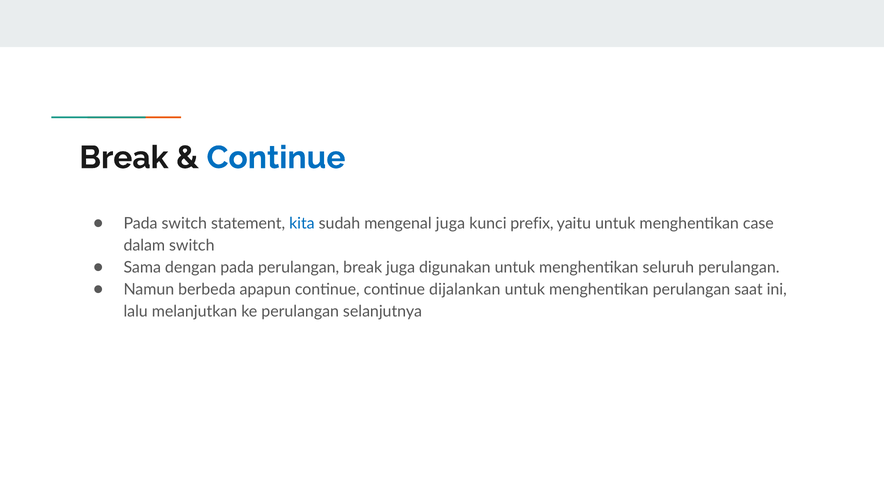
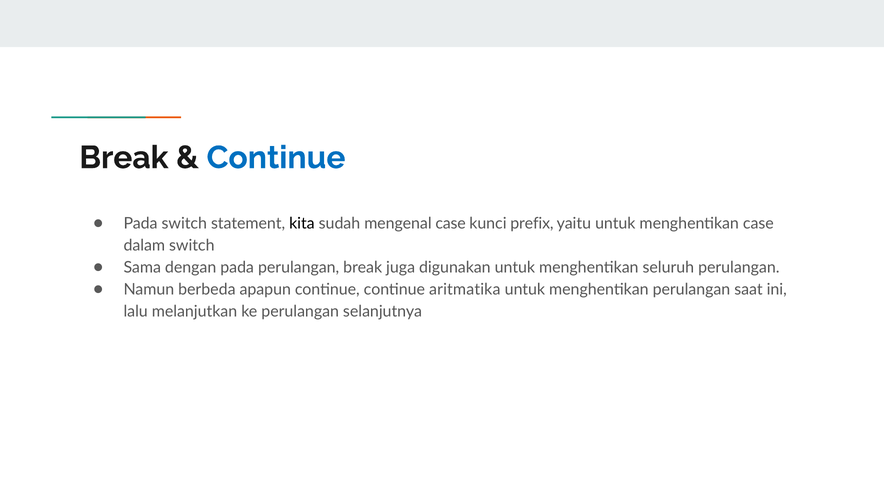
kita colour: blue -> black
mengenal juga: juga -> case
dijalankan: dijalankan -> aritmatika
